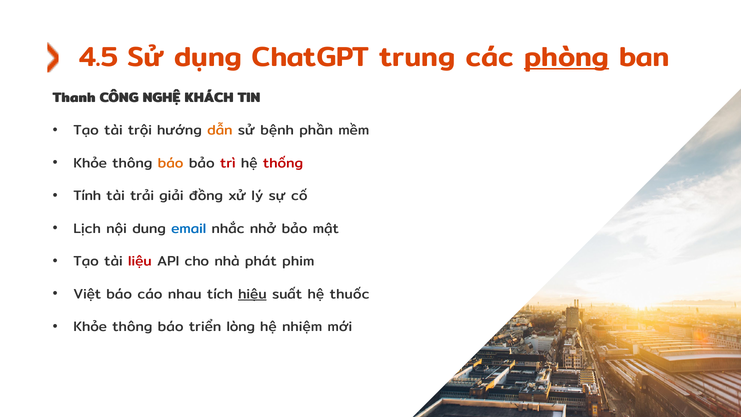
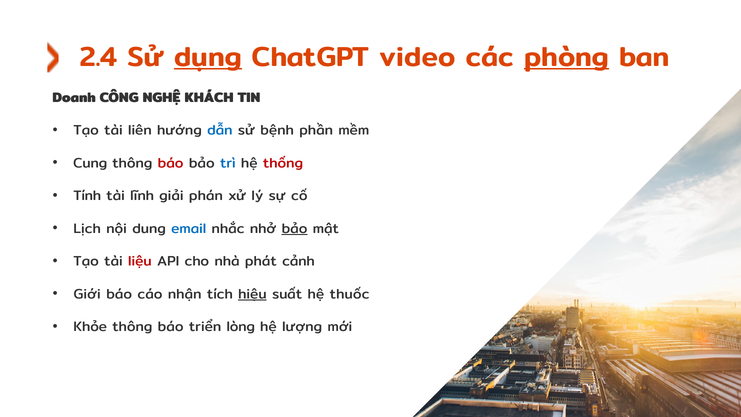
4.5: 4.5 -> 2.4
dụng underline: none -> present
trung: trung -> video
Thanh: Thanh -> Doanh
trội: trội -> liên
dẫn colour: orange -> blue
Khỏe at (90, 163): Khỏe -> Cung
báo at (171, 163) colour: orange -> red
trì colour: red -> blue
trải: trải -> lĩnh
đồng: đồng -> phán
bảo at (295, 228) underline: none -> present
phim: phim -> cảnh
Việt: Việt -> Giới
nhau: nhau -> nhận
nhiệm: nhiệm -> lượng
